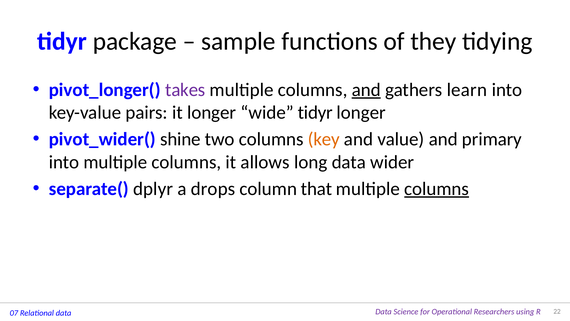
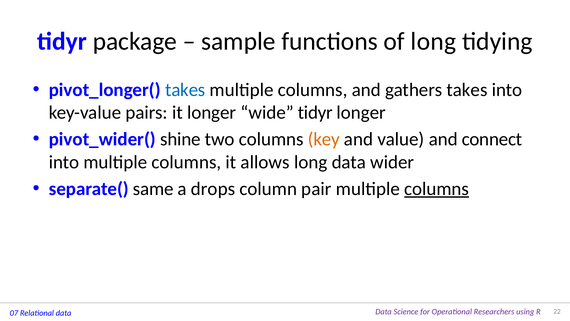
of they: they -> long
takes at (185, 90) colour: purple -> blue
and at (366, 90) underline: present -> none
gathers learn: learn -> takes
primary: primary -> connect
dplyr: dplyr -> same
that: that -> pair
